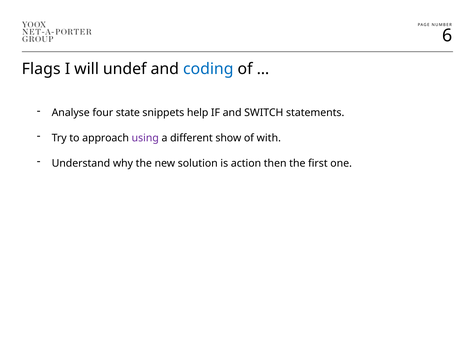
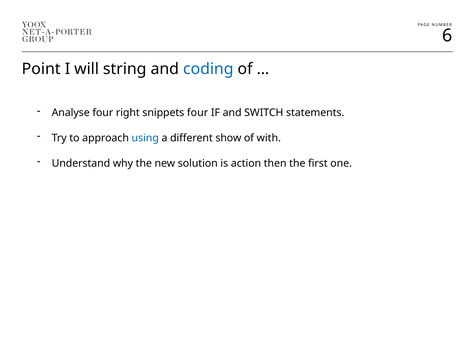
Flags: Flags -> Point
undef: undef -> string
state: state -> right
snippets help: help -> four
using colour: purple -> blue
